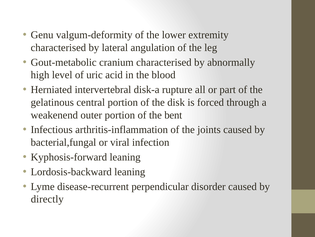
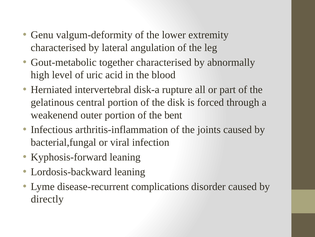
cranium: cranium -> together
perpendicular: perpendicular -> complications
